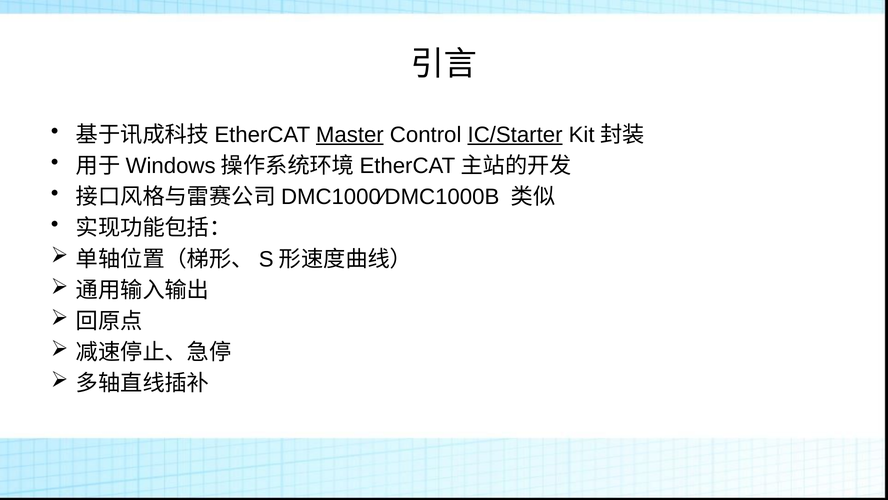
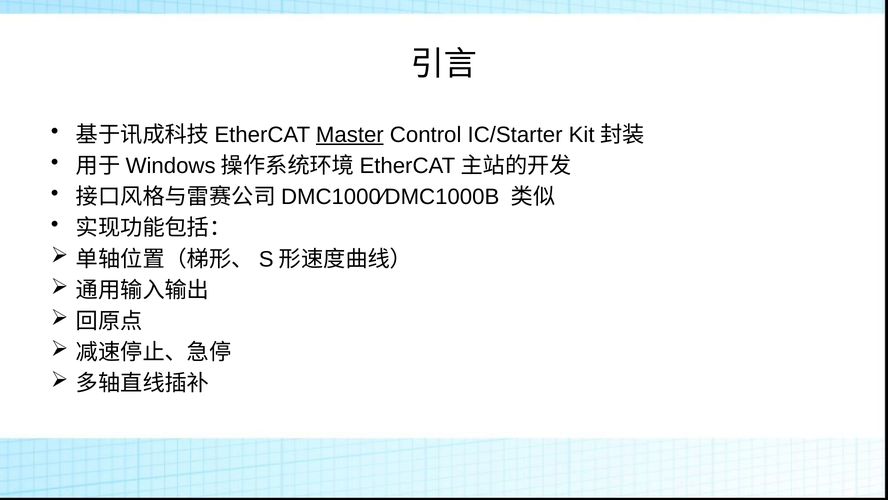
IC/Starter underline: present -> none
